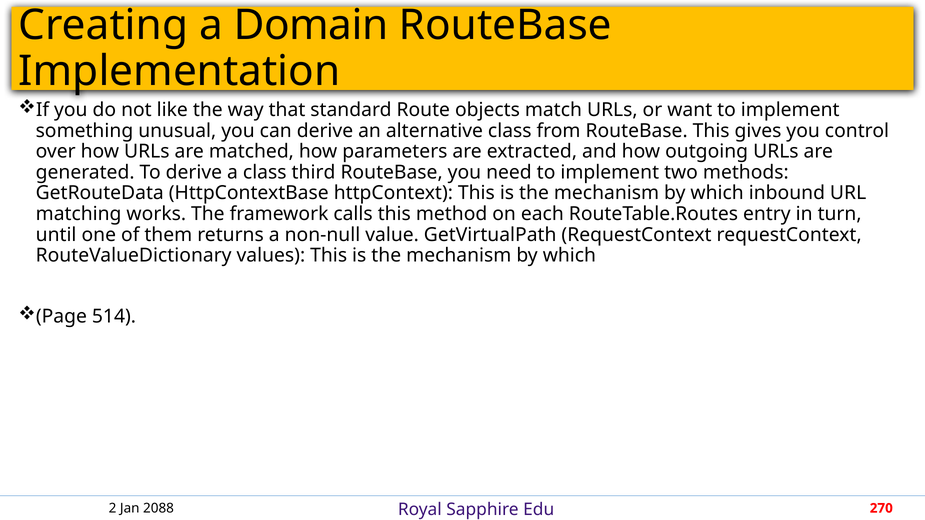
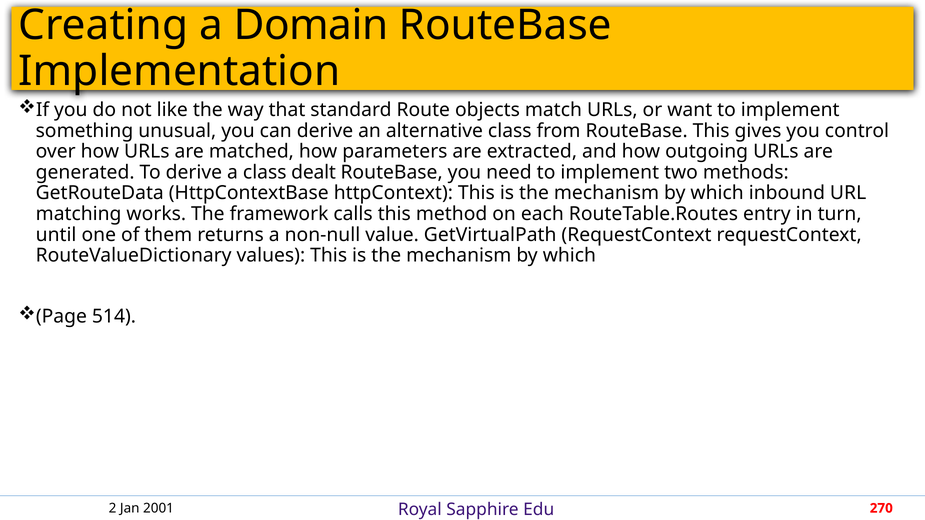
third: third -> dealt
2088: 2088 -> 2001
